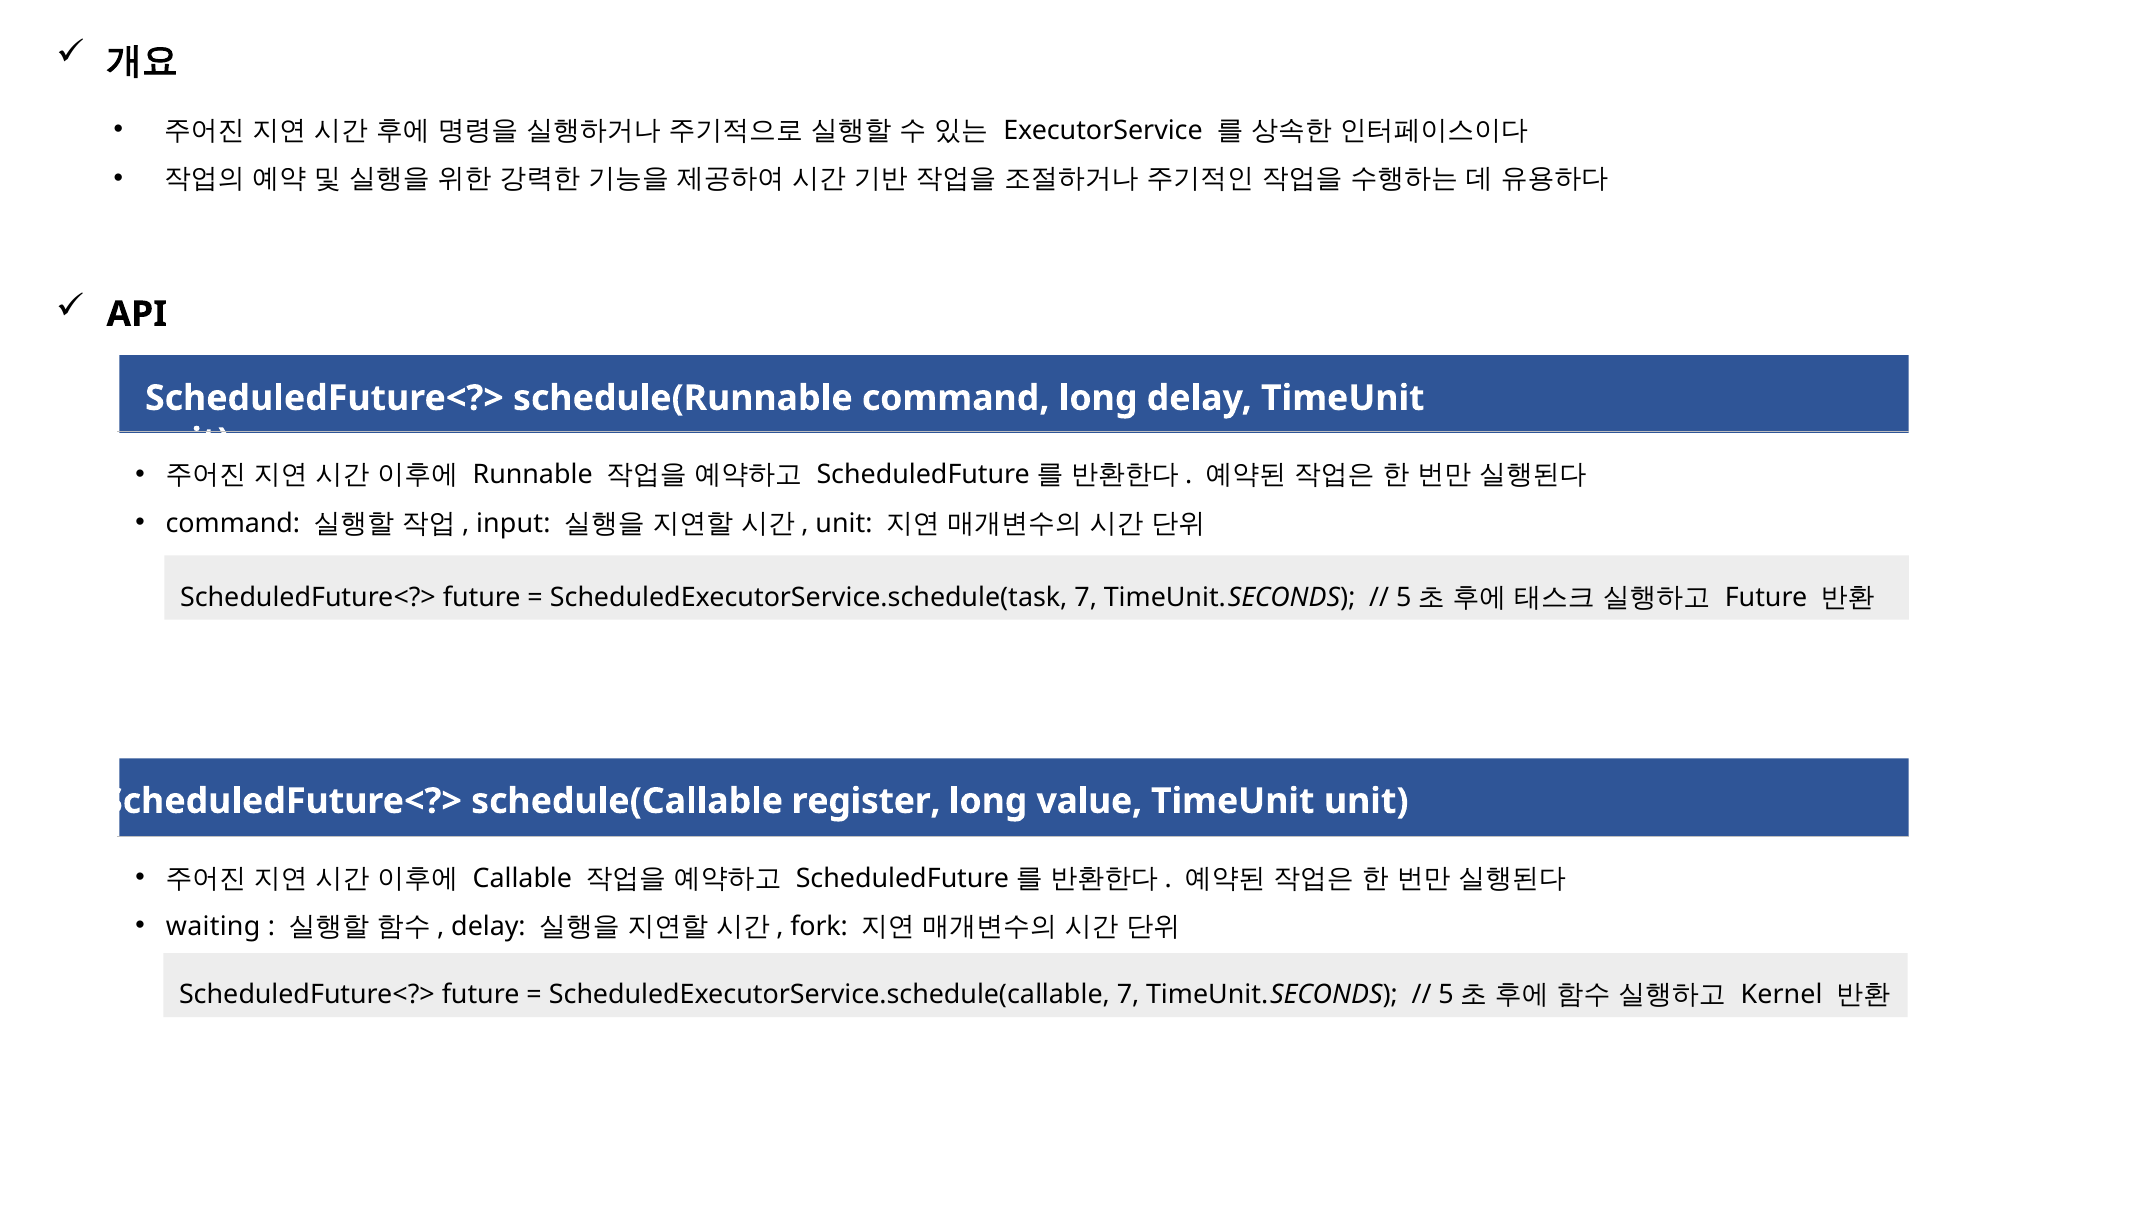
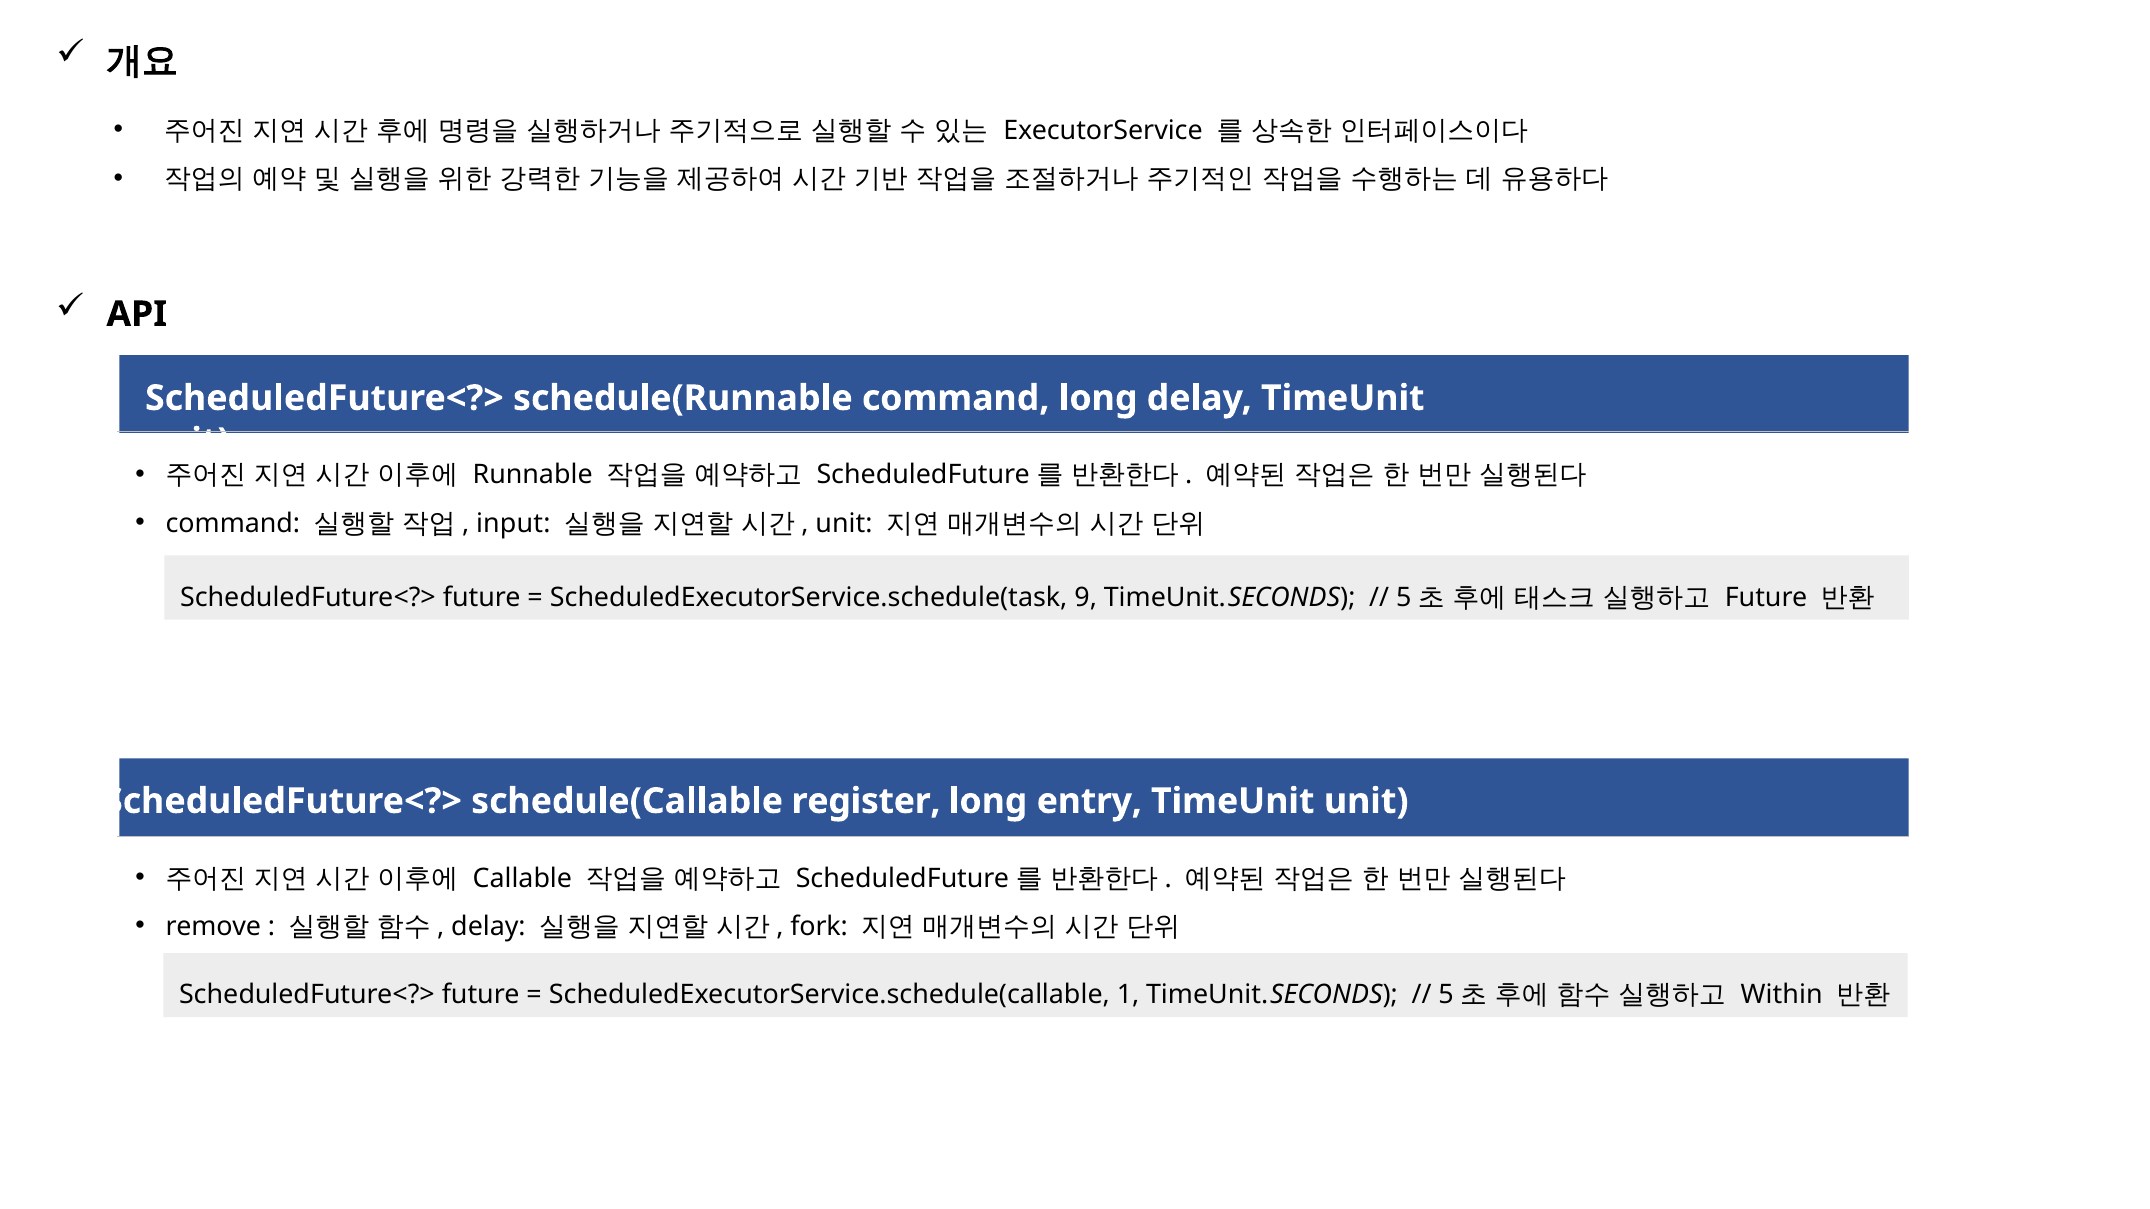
ScheduledExecutorService.schedule(task 7: 7 -> 9
value: value -> entry
waiting: waiting -> remove
ScheduledExecutorService.schedule(callable 7: 7 -> 1
Kernel: Kernel -> Within
